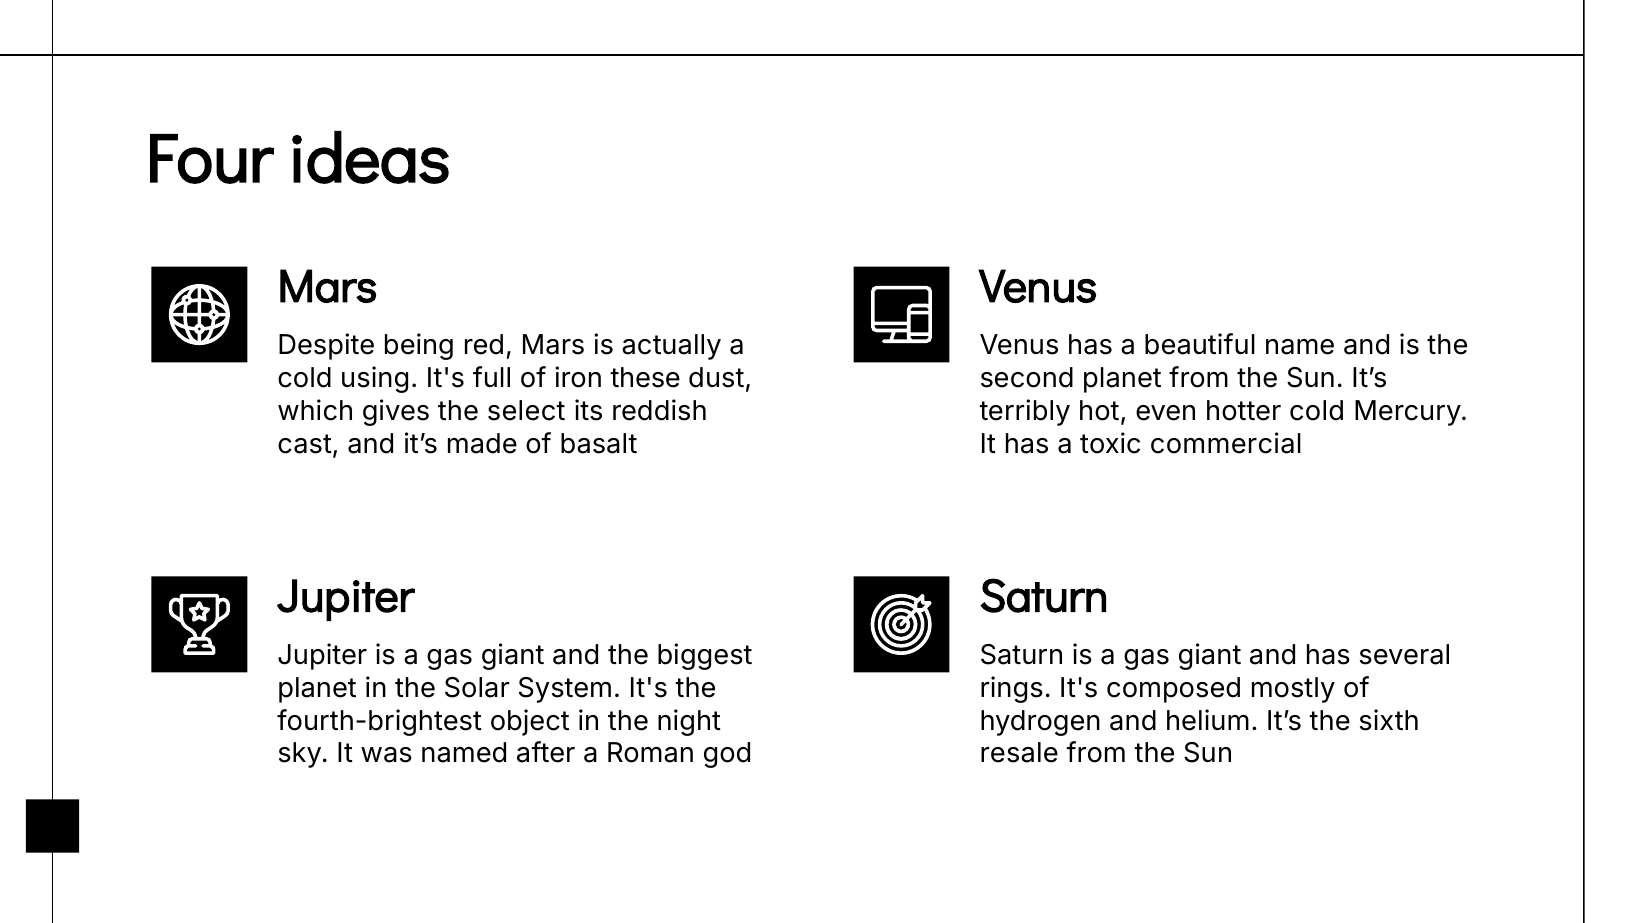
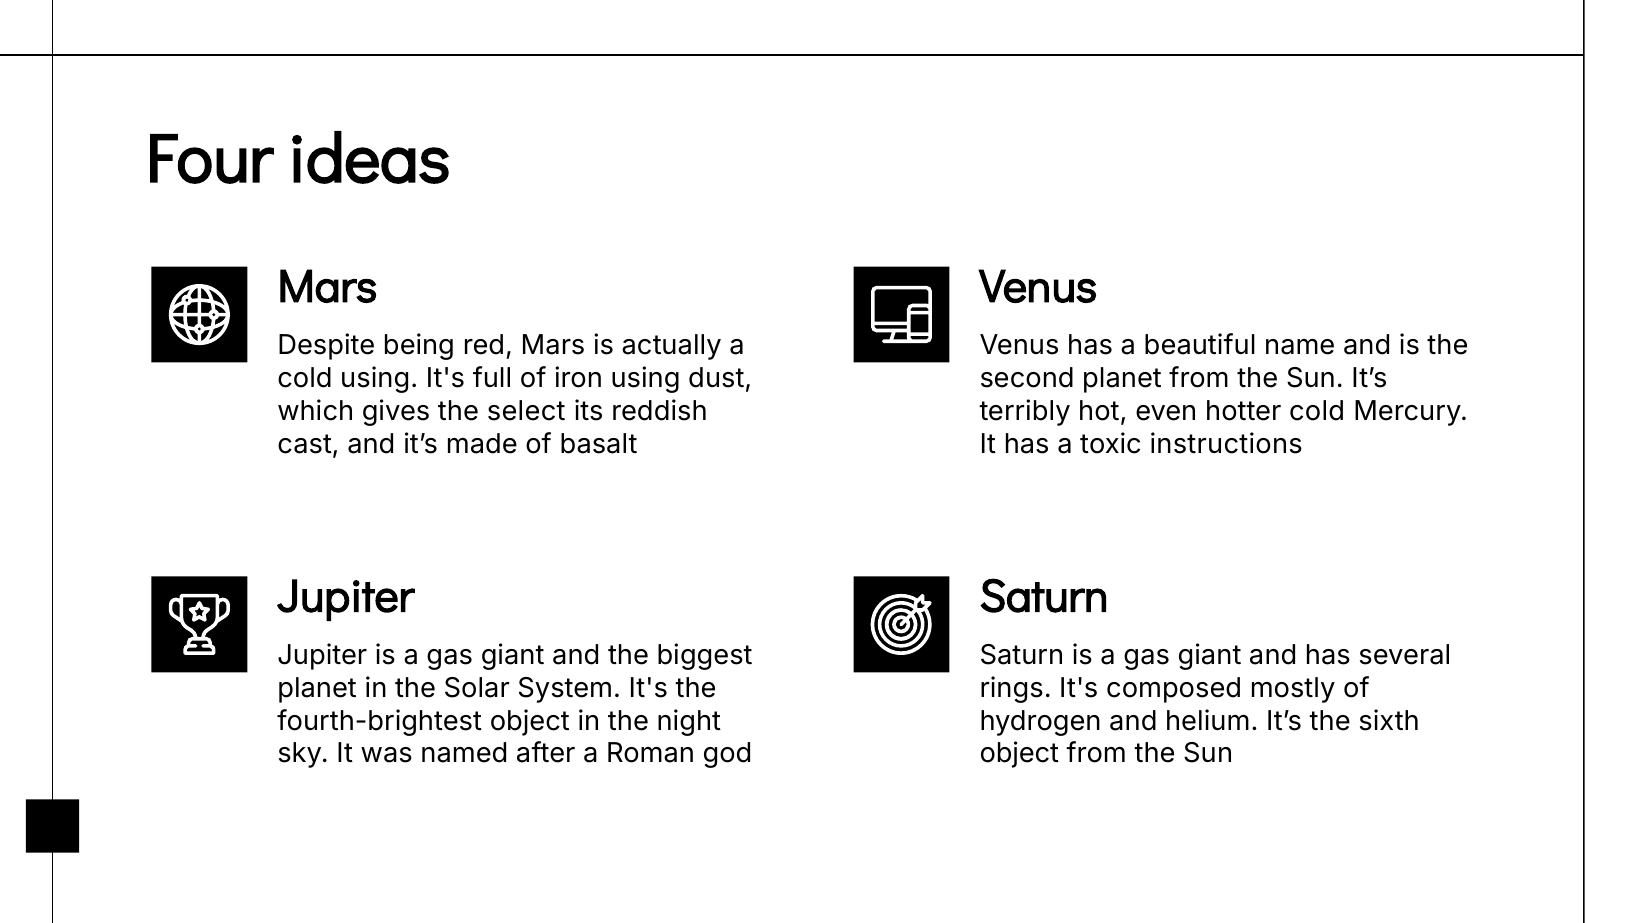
iron these: these -> using
commercial: commercial -> instructions
resale at (1019, 754): resale -> object
